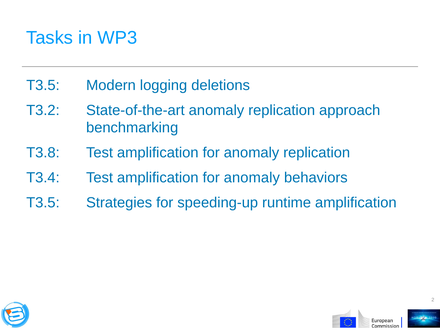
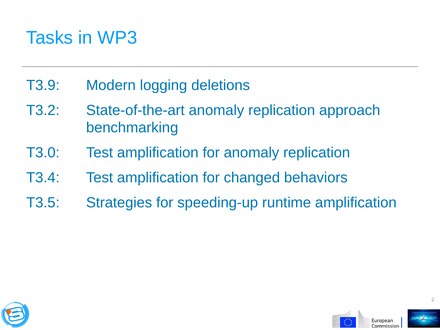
T3.5 at (43, 85): T3.5 -> T3.9
T3.8: T3.8 -> T3.0
anomaly at (252, 178): anomaly -> changed
